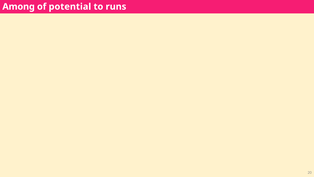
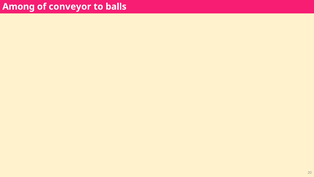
potential: potential -> conveyor
runs: runs -> balls
